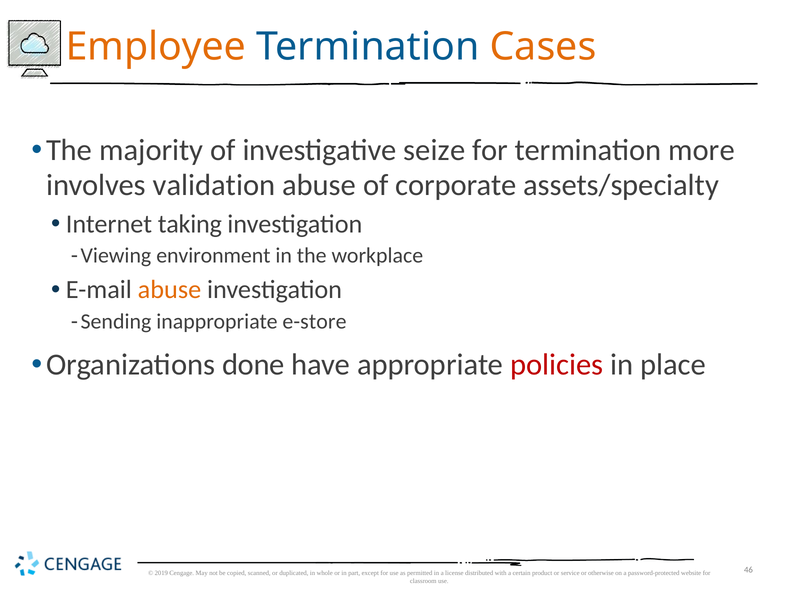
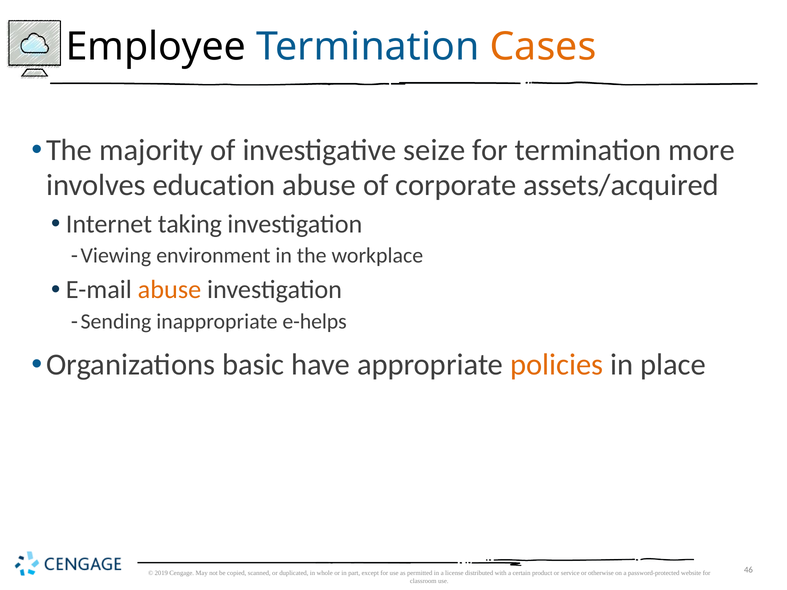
Employee colour: orange -> black
validation: validation -> education
assets/specialty: assets/specialty -> assets/acquired
e-store: e-store -> e-helps
done: done -> basic
policies colour: red -> orange
